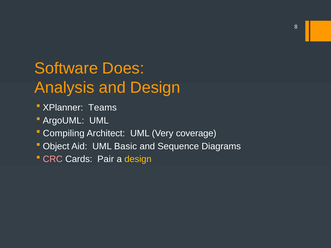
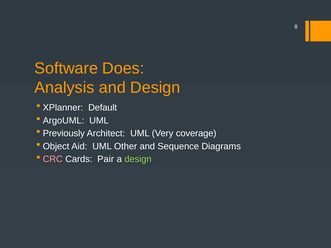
Teams: Teams -> Default
Compiling: Compiling -> Previously
Basic: Basic -> Other
design at (138, 159) colour: yellow -> light green
